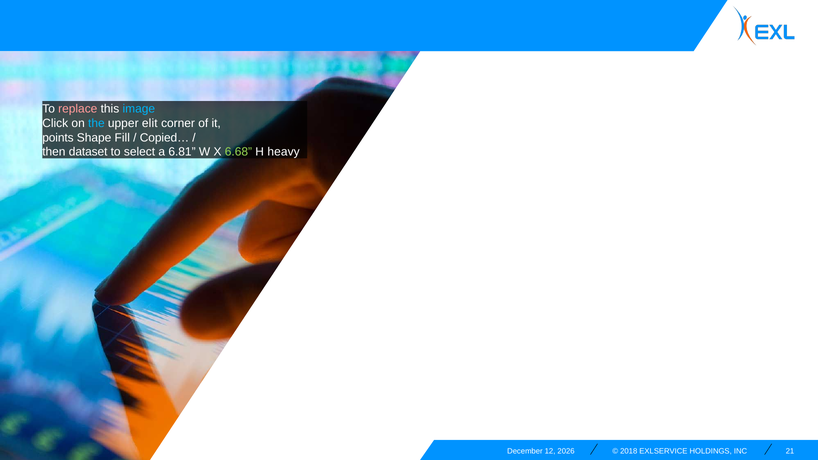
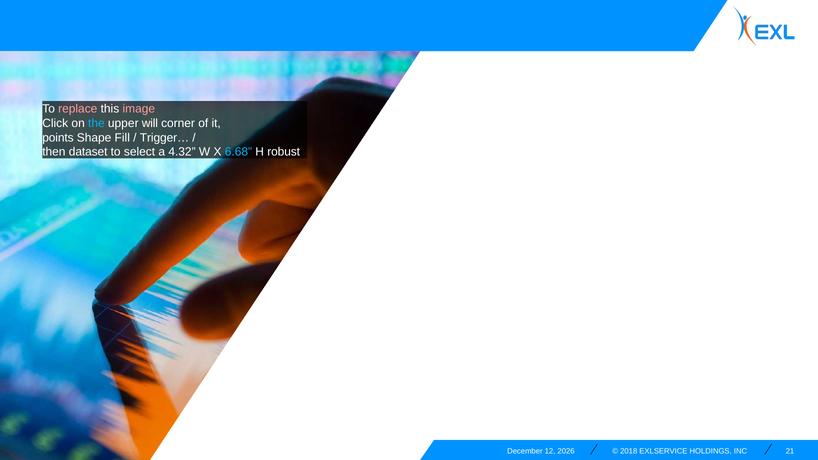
image colour: light blue -> pink
elit: elit -> will
Copied…: Copied… -> Trigger…
6.81: 6.81 -> 4.32
6.68 colour: light green -> light blue
heavy: heavy -> robust
